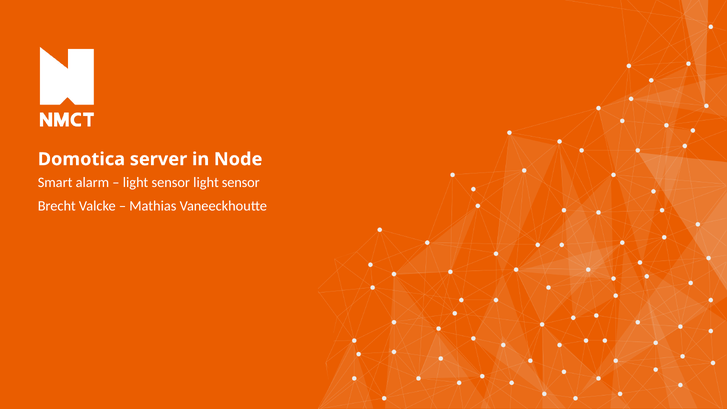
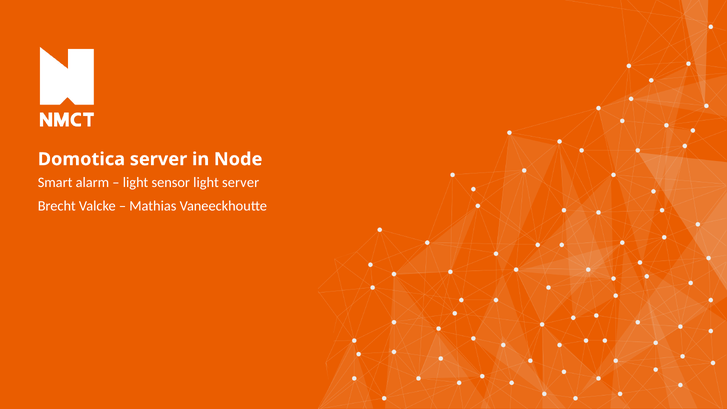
sensor light sensor: sensor -> server
